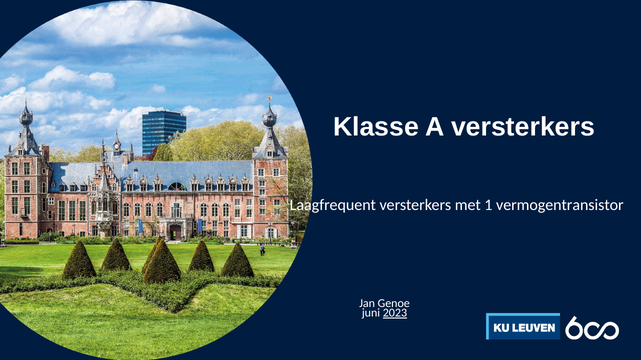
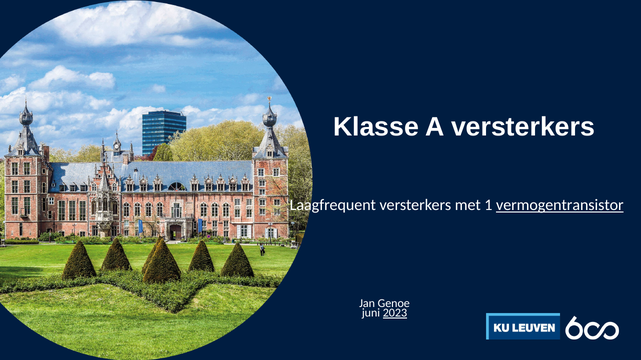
vermogentransistor underline: none -> present
